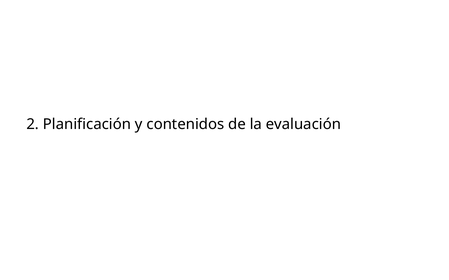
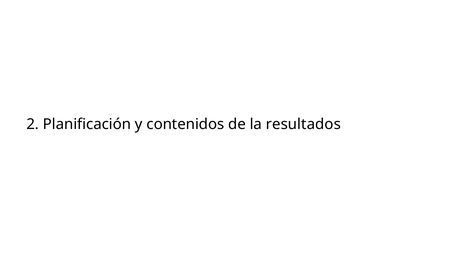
evaluación: evaluación -> resultados
